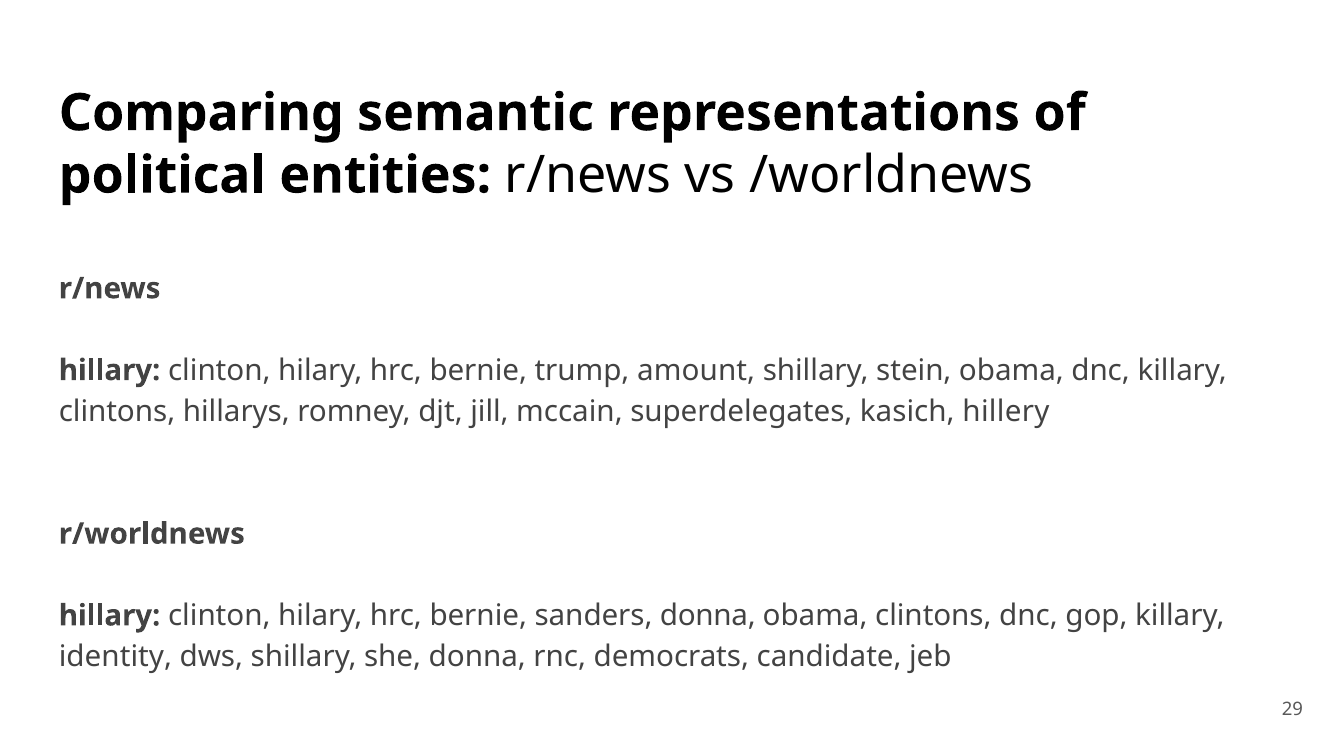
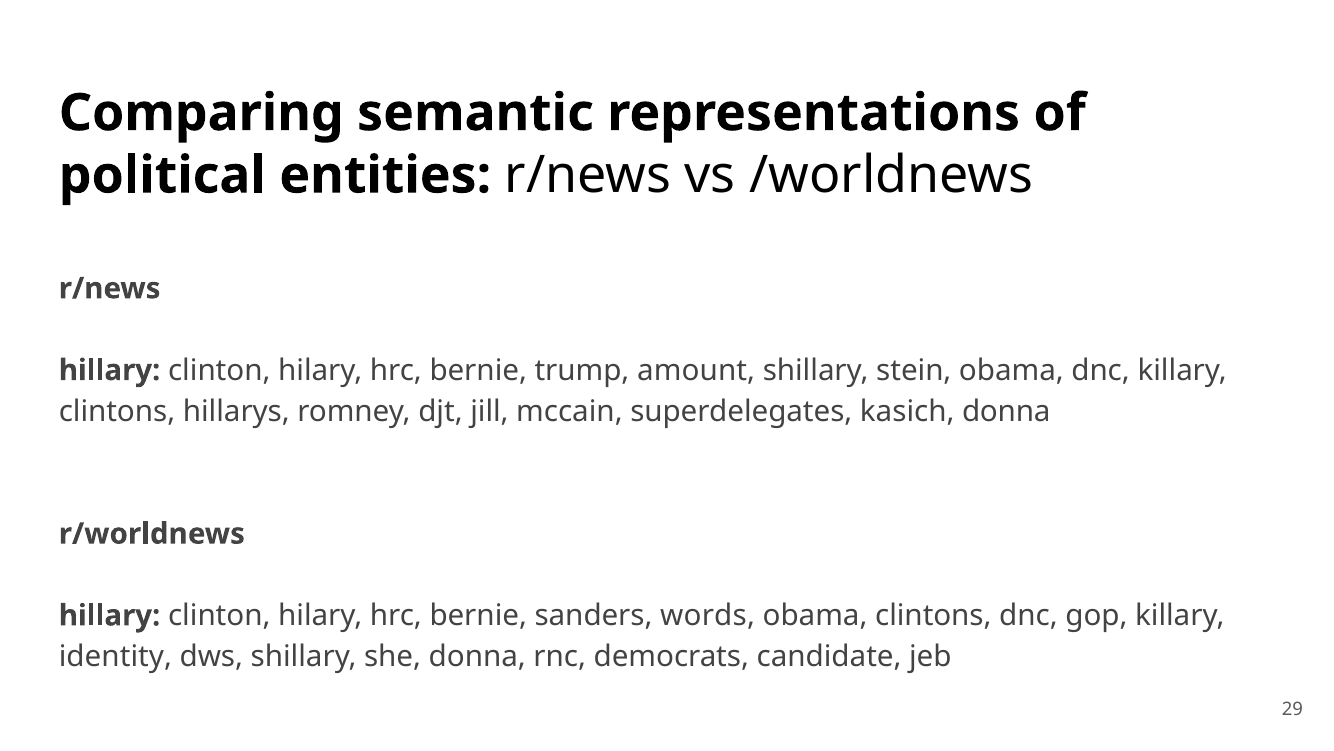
kasich hillery: hillery -> donna
sanders donna: donna -> words
